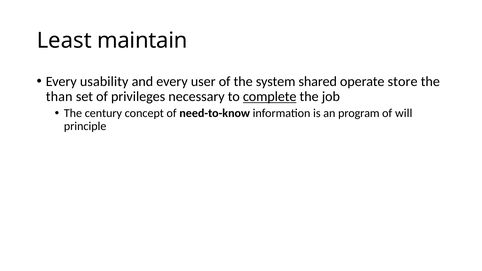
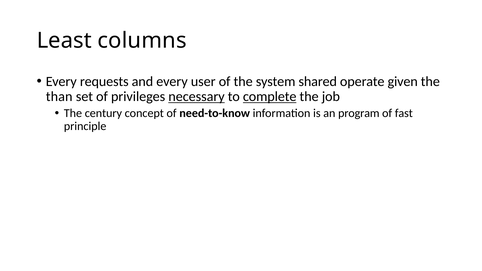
maintain: maintain -> columns
usability: usability -> requests
store: store -> given
necessary underline: none -> present
will: will -> fast
